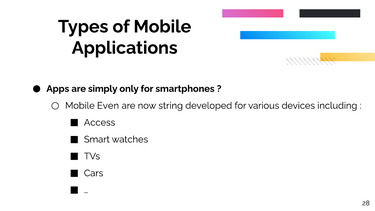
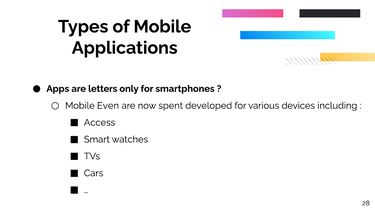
simply: simply -> letters
string: string -> spent
